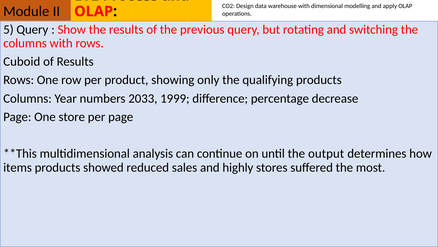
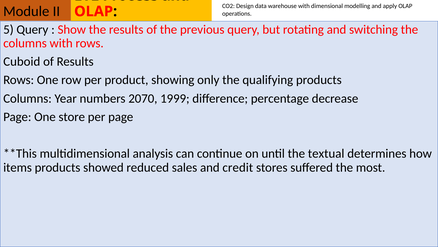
2033: 2033 -> 2070
output: output -> textual
highly: highly -> credit
